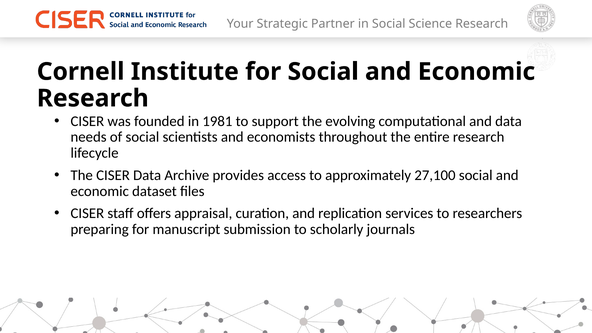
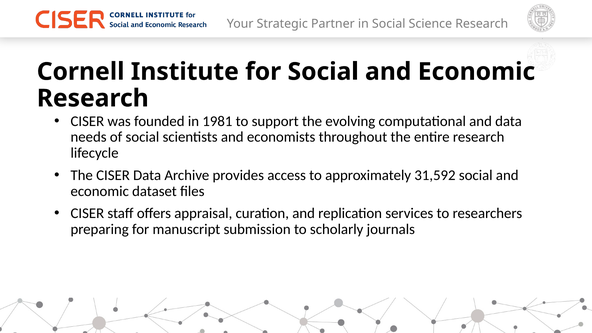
27,100: 27,100 -> 31,592
